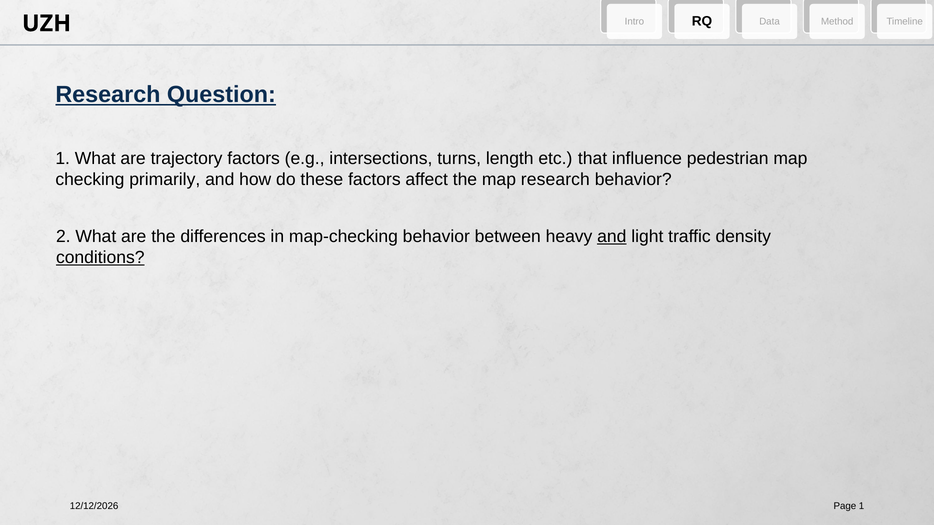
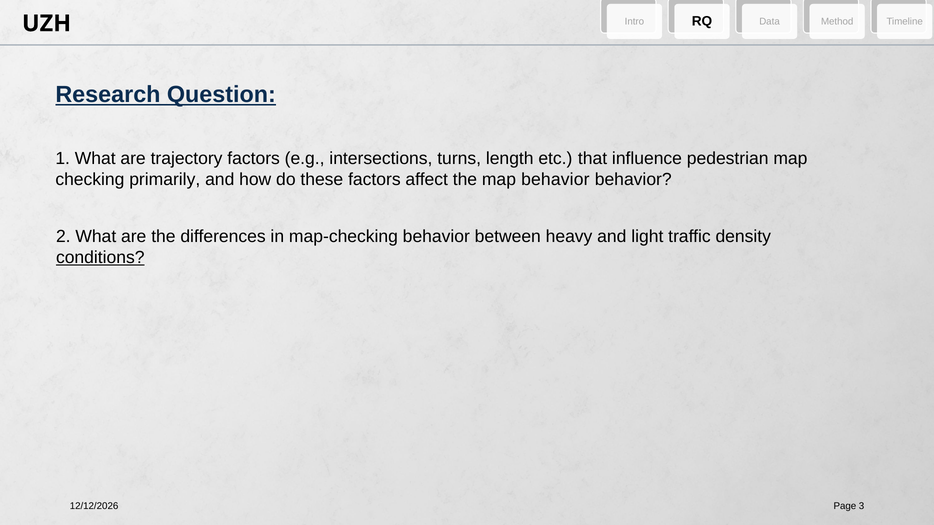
map research: research -> behavior
and at (612, 236) underline: present -> none
Page 1: 1 -> 3
